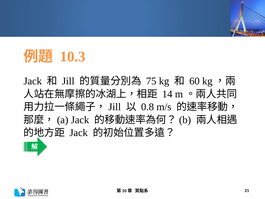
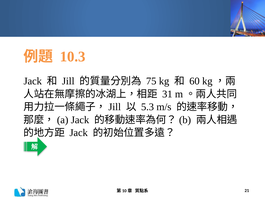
14: 14 -> 31
0.8: 0.8 -> 5.3
